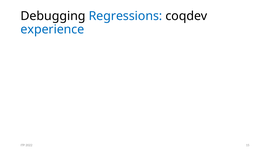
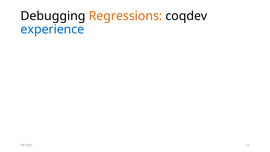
Regressions colour: blue -> orange
